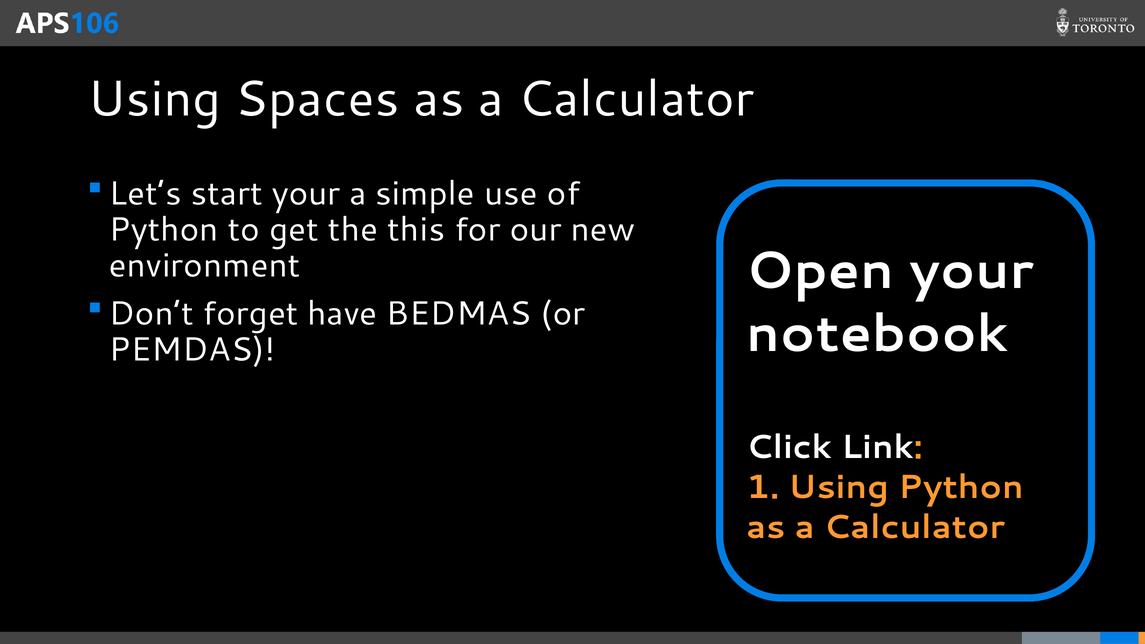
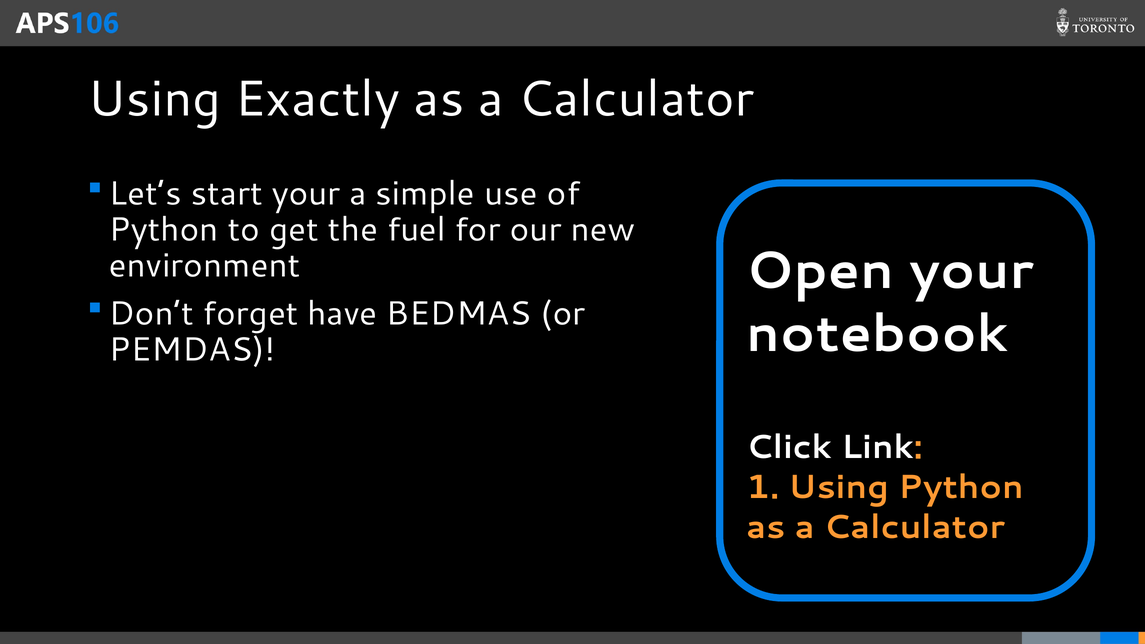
Spaces: Spaces -> Exactly
this: this -> fuel
